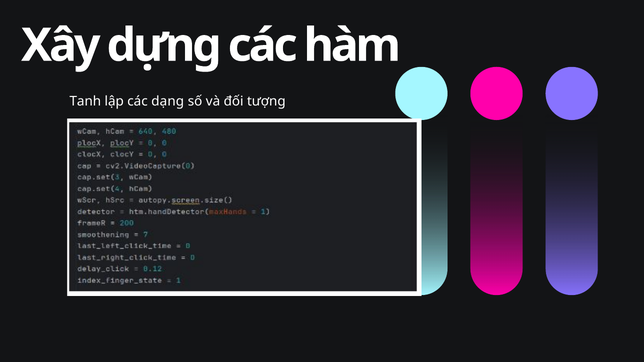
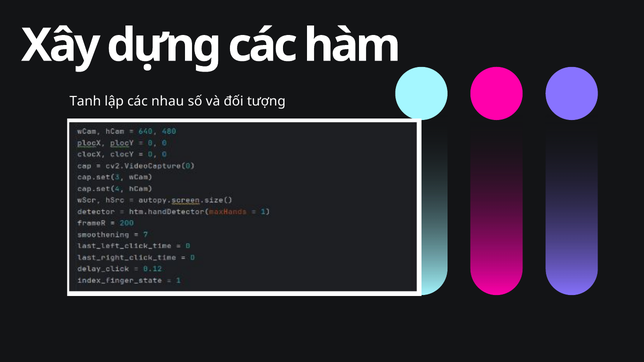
dạng: dạng -> nhau
